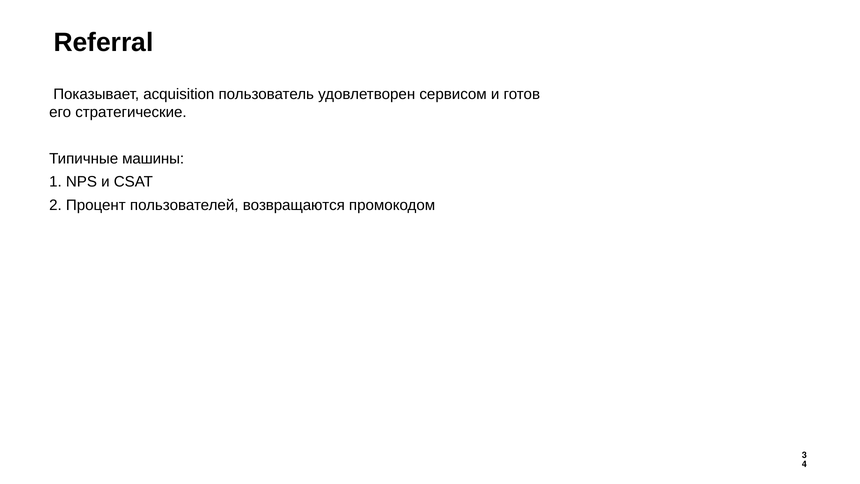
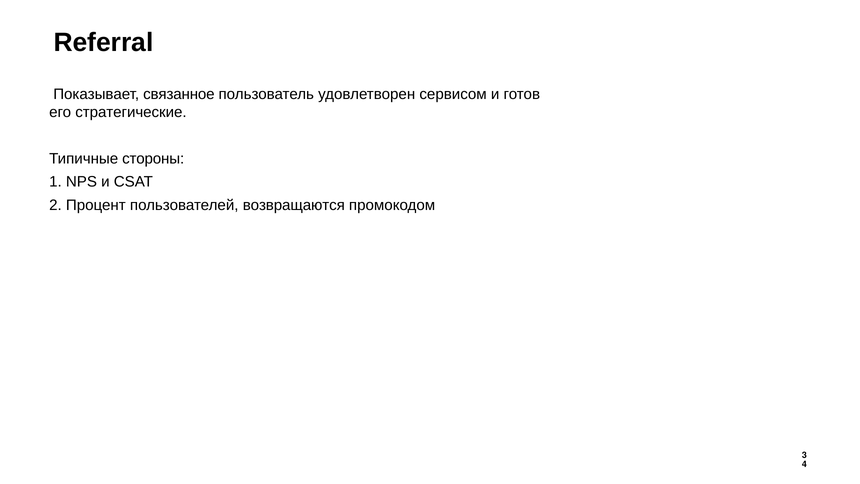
acquisition: acquisition -> связанное
машины: машины -> стороны
